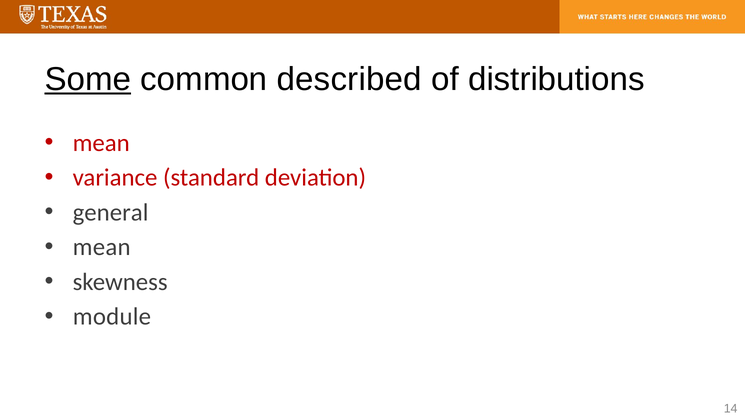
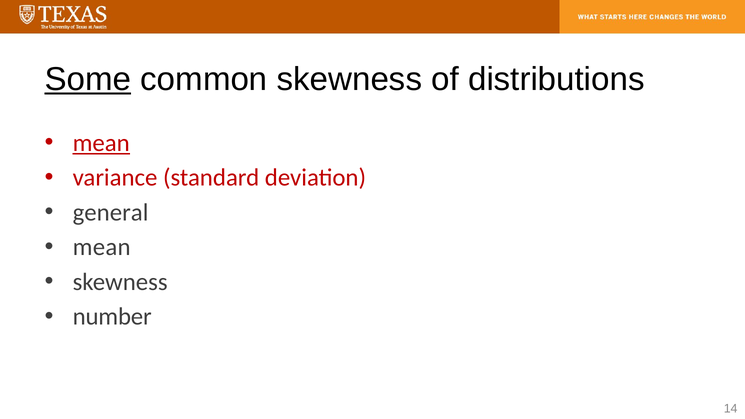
common described: described -> skewness
mean at (101, 143) underline: none -> present
module: module -> number
